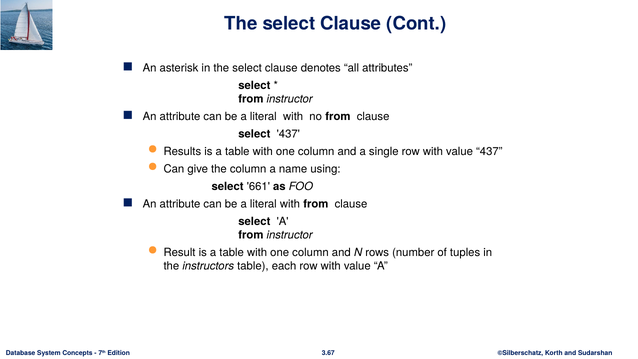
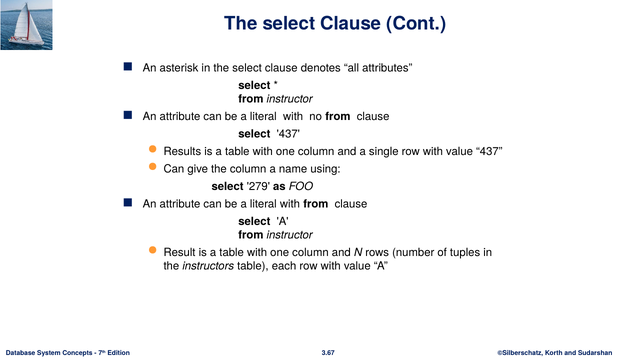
661: 661 -> 279
